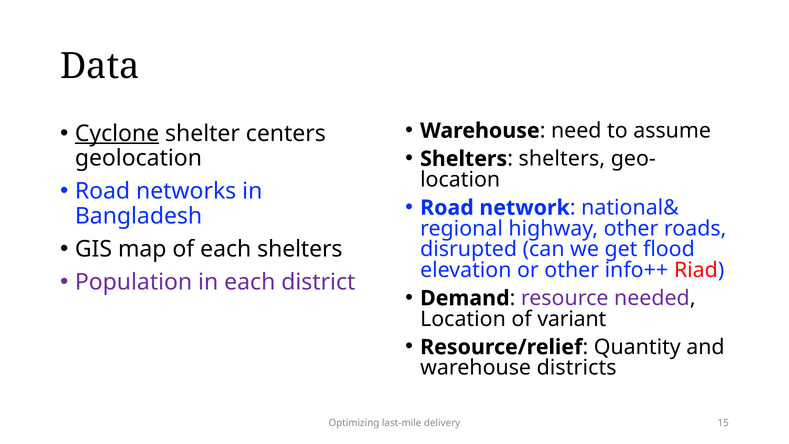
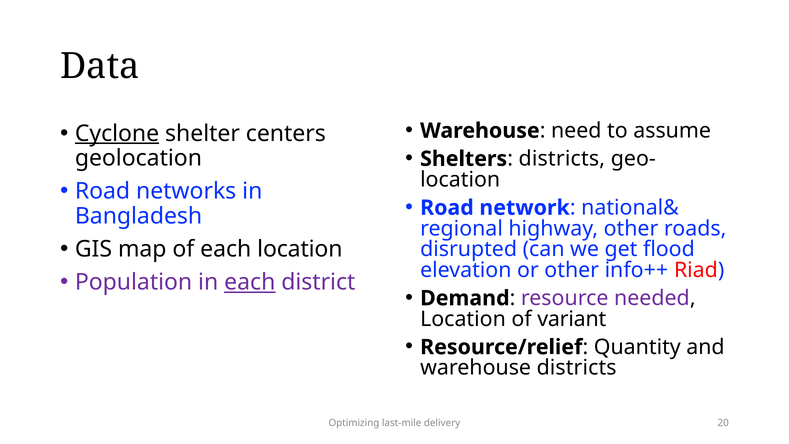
shelters at (562, 159): shelters -> districts
each shelters: shelters -> location
each at (250, 282) underline: none -> present
15: 15 -> 20
